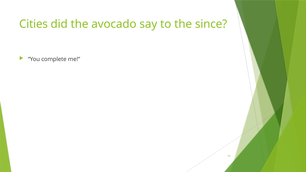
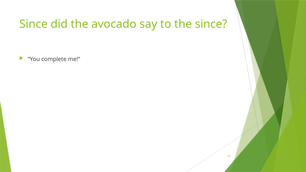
Cities at (34, 24): Cities -> Since
